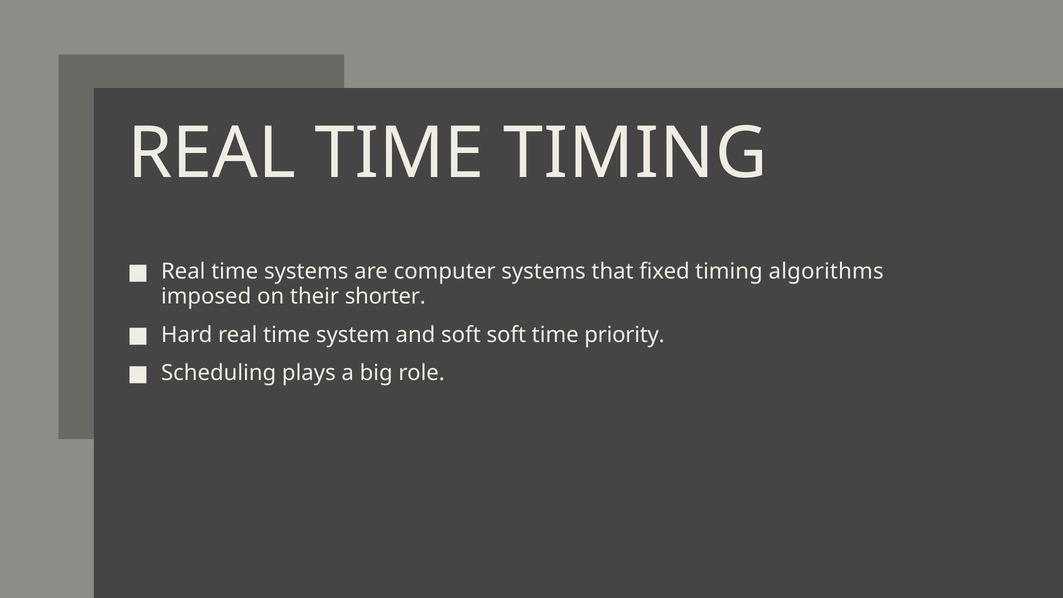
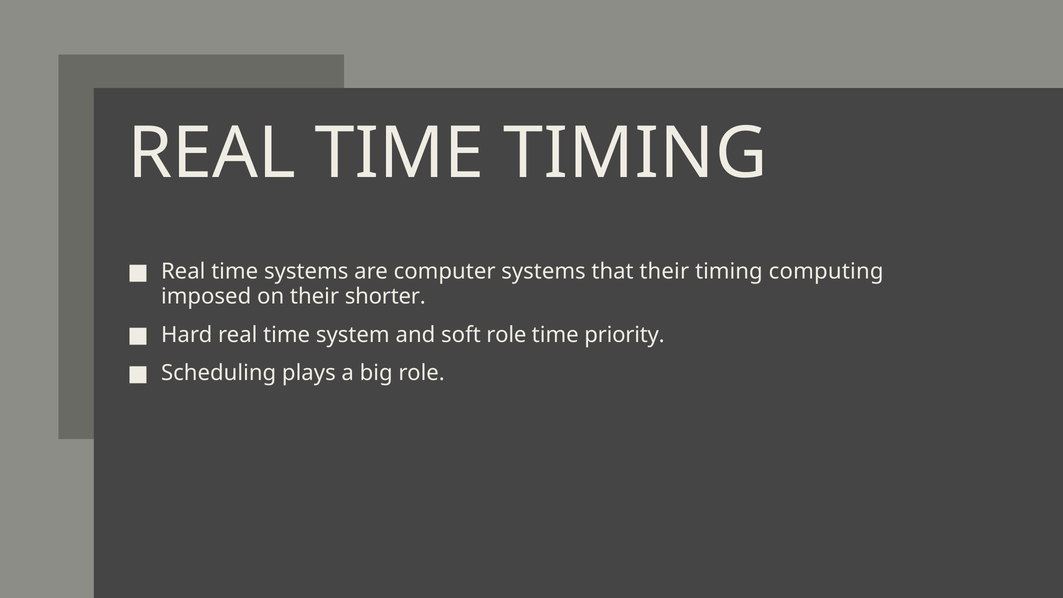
that fixed: fixed -> their
algorithms: algorithms -> computing
soft soft: soft -> role
